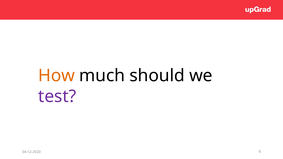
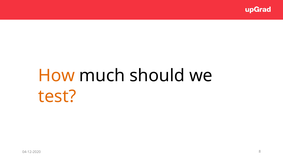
test colour: purple -> orange
